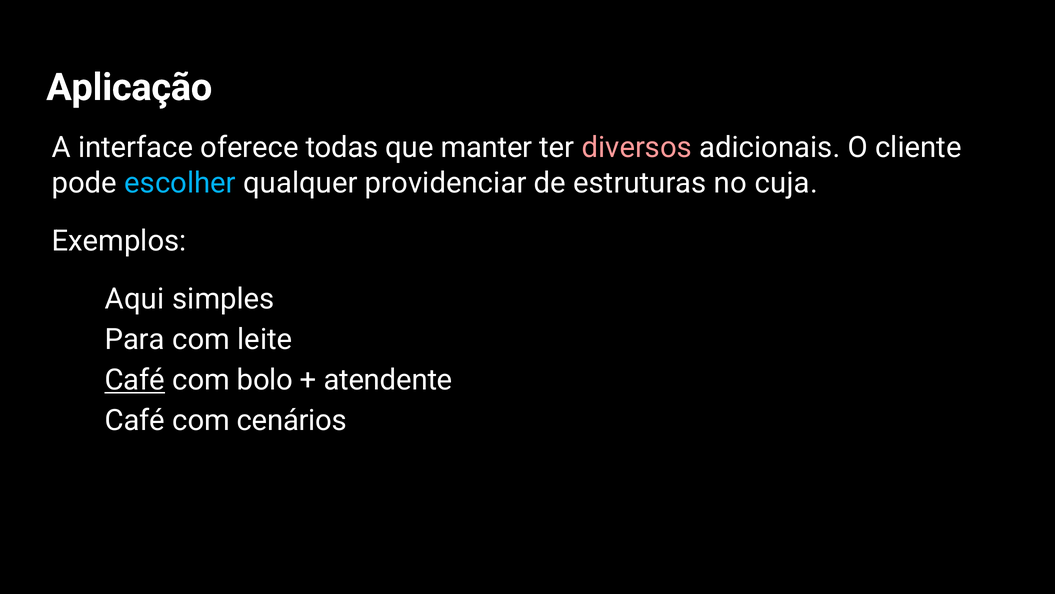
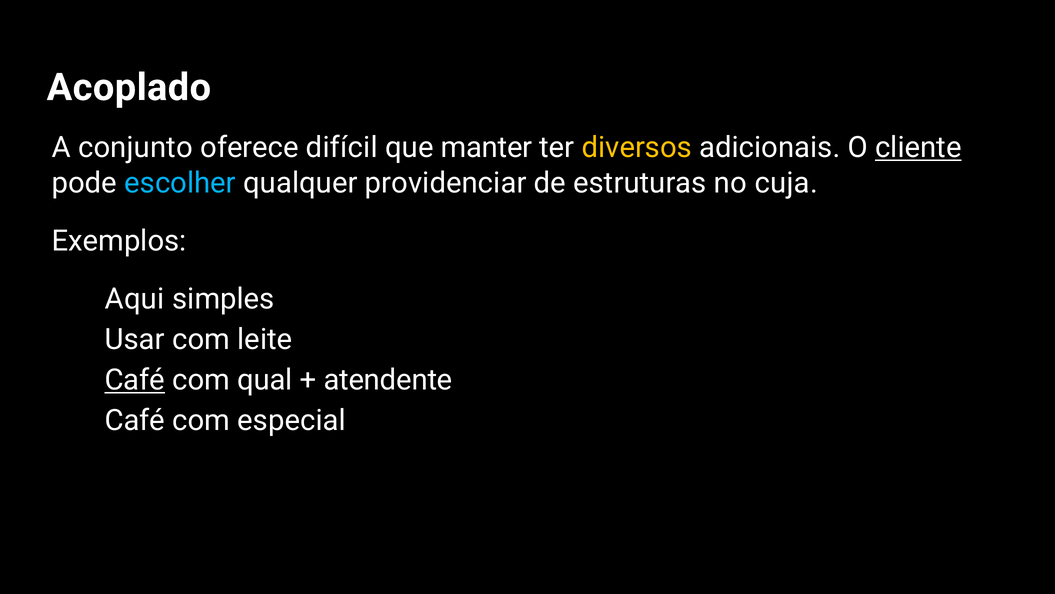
Aplicação: Aplicação -> Acoplado
interface: interface -> conjunto
todas: todas -> difícil
diversos colour: pink -> yellow
cliente underline: none -> present
Para: Para -> Usar
bolo: bolo -> qual
cenários: cenários -> especial
